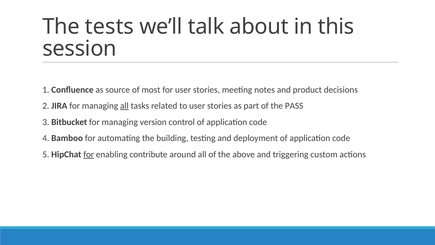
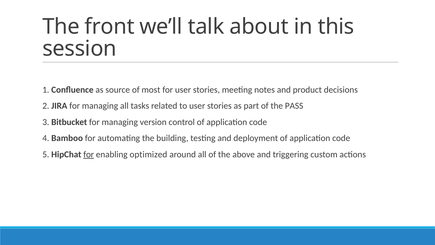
tests: tests -> front
all at (124, 106) underline: present -> none
contribute: contribute -> optimized
